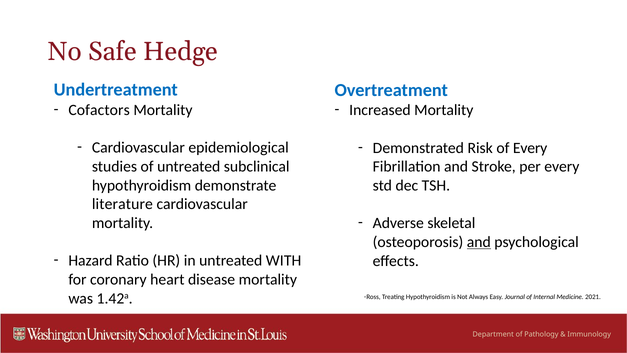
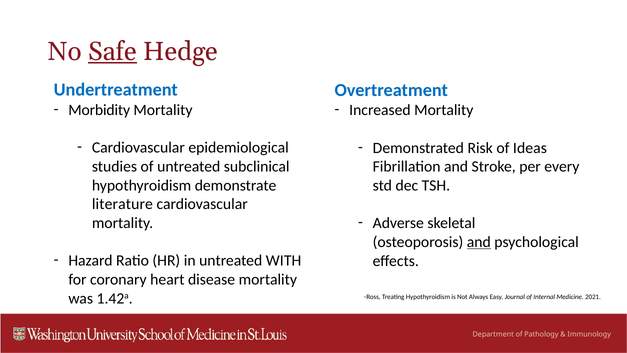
Safe underline: none -> present
Cofactors: Cofactors -> Morbidity
of Every: Every -> Ideas
